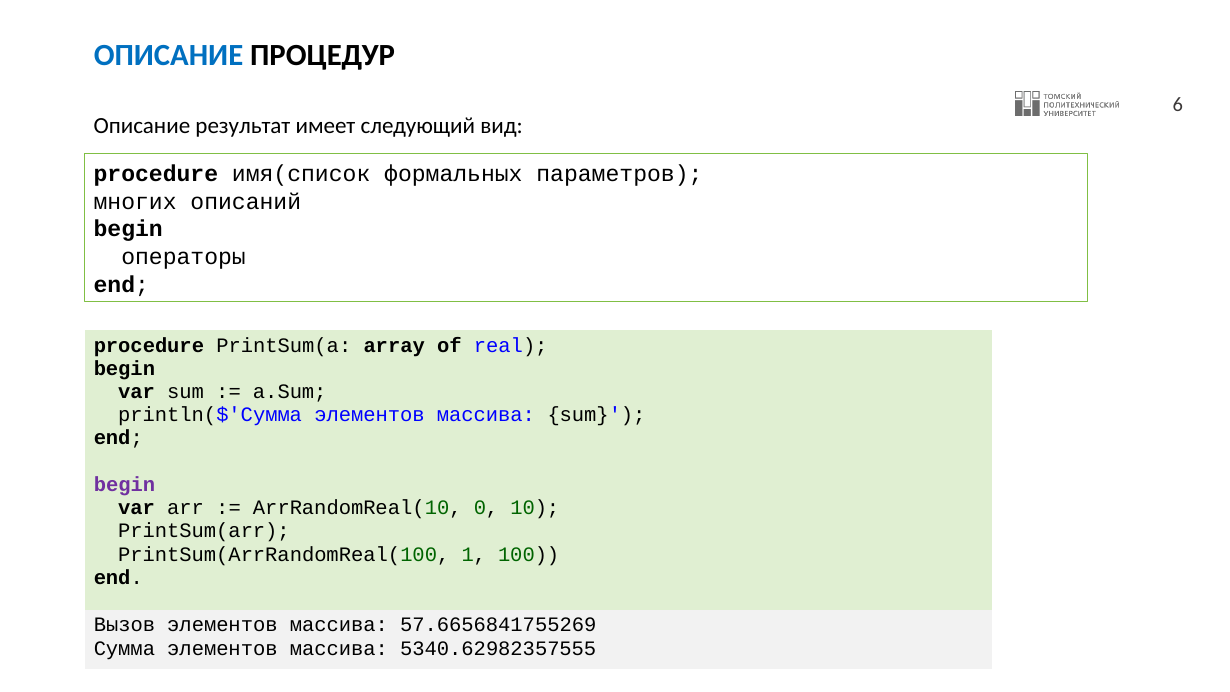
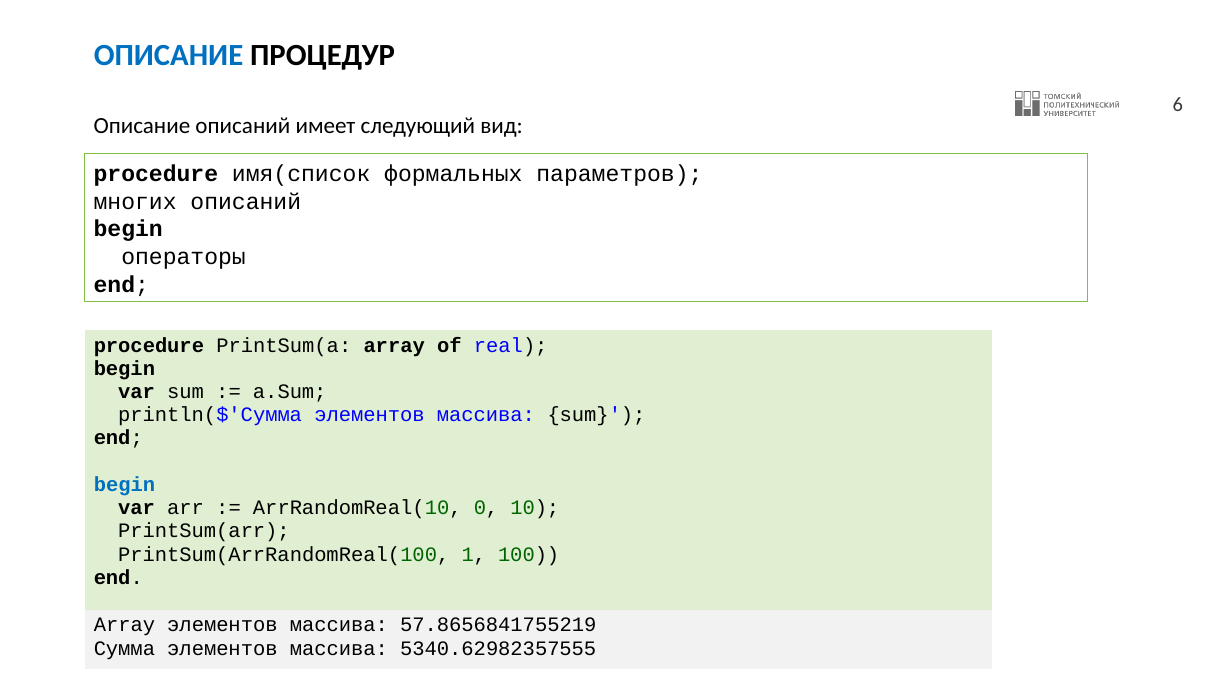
Описание результат: результат -> описаний
begin at (124, 485) colour: purple -> blue
Вызов at (124, 625): Вызов -> Array
57.6656841755269: 57.6656841755269 -> 57.8656841755219
